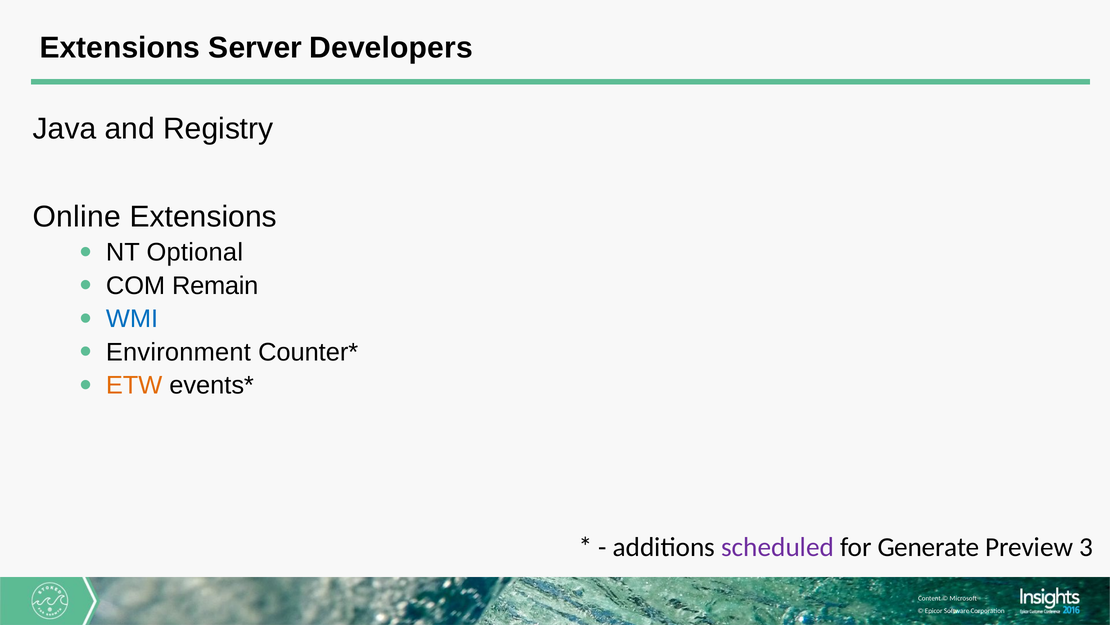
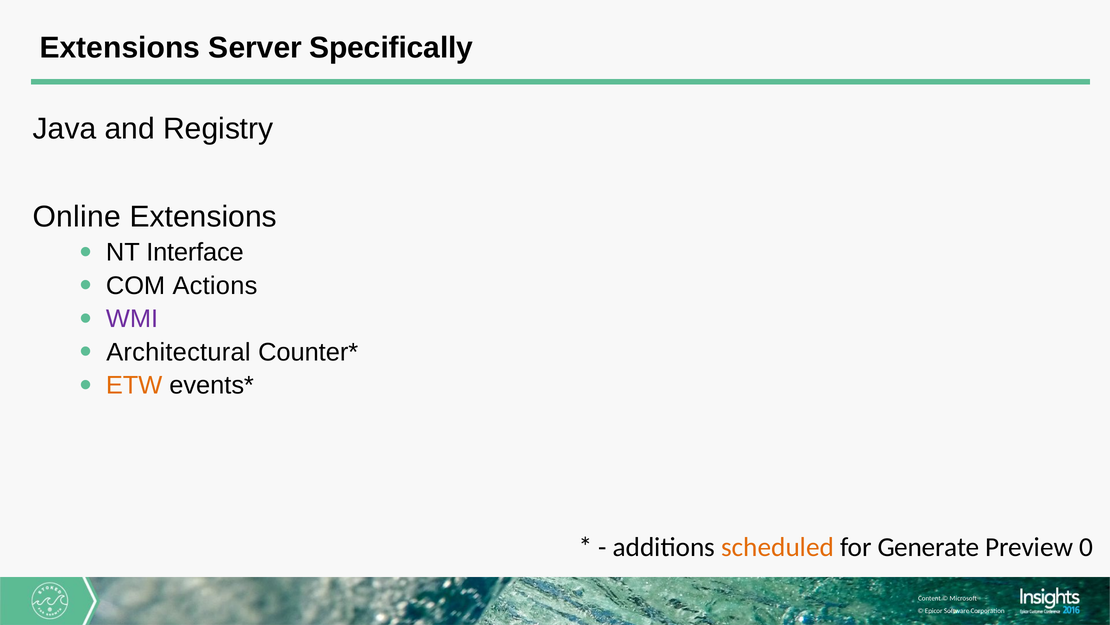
Developers: Developers -> Specifically
Optional: Optional -> Interface
Remain: Remain -> Actions
WMI colour: blue -> purple
Environment: Environment -> Architectural
scheduled colour: purple -> orange
3: 3 -> 0
